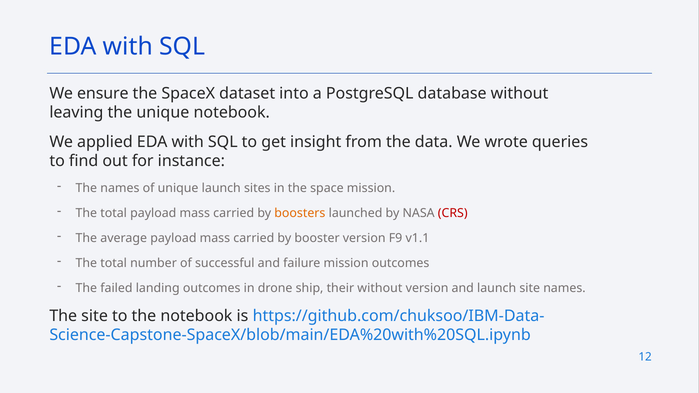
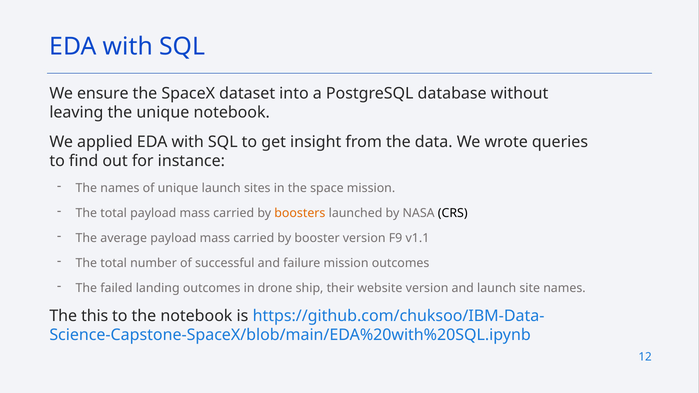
CRS colour: red -> black
their without: without -> website
The site: site -> this
